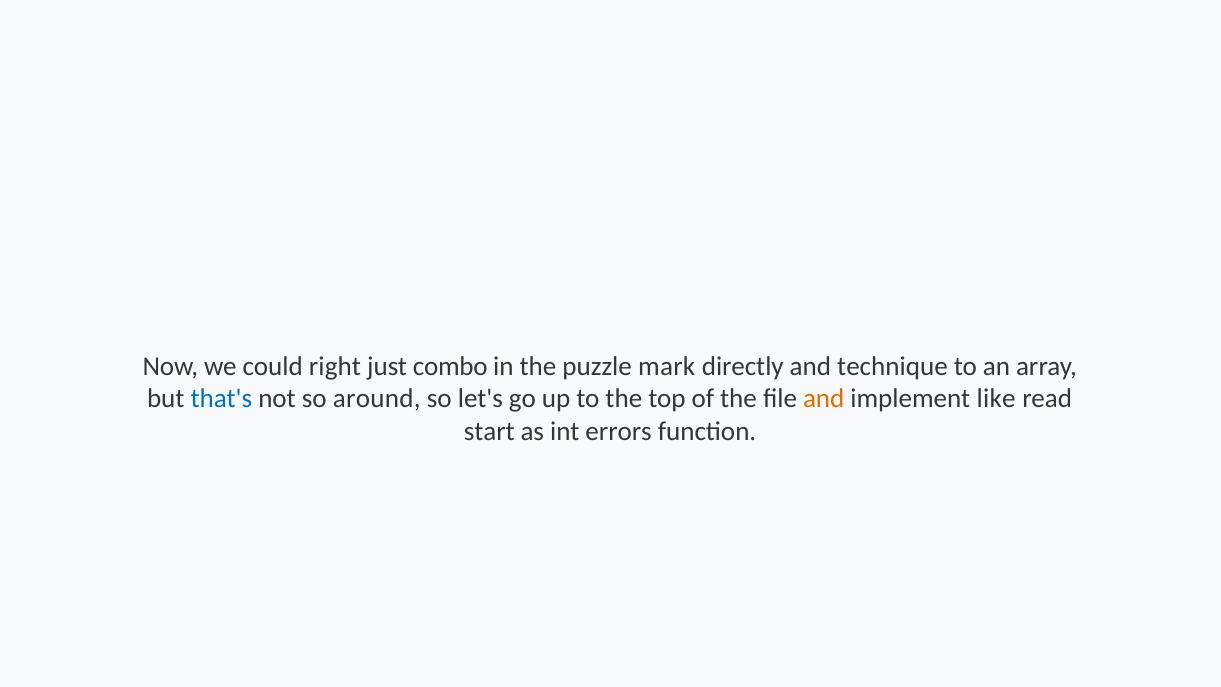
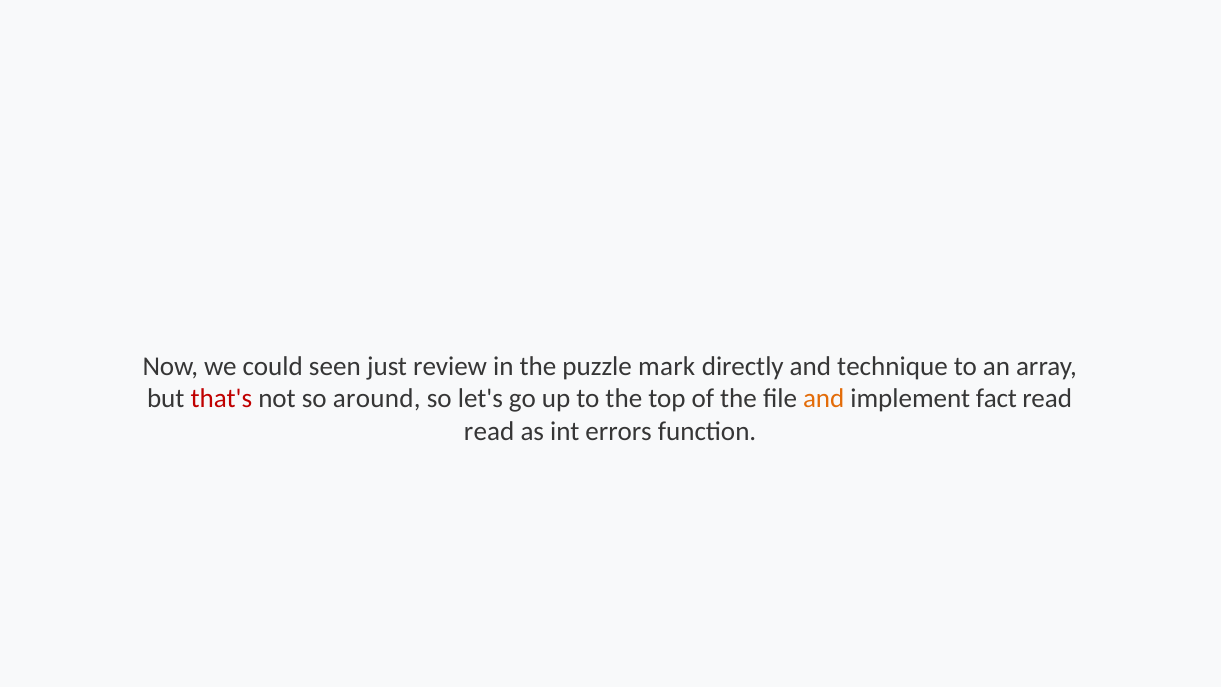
right: right -> seen
combo: combo -> review
that's colour: blue -> red
like: like -> fact
start at (489, 431): start -> read
